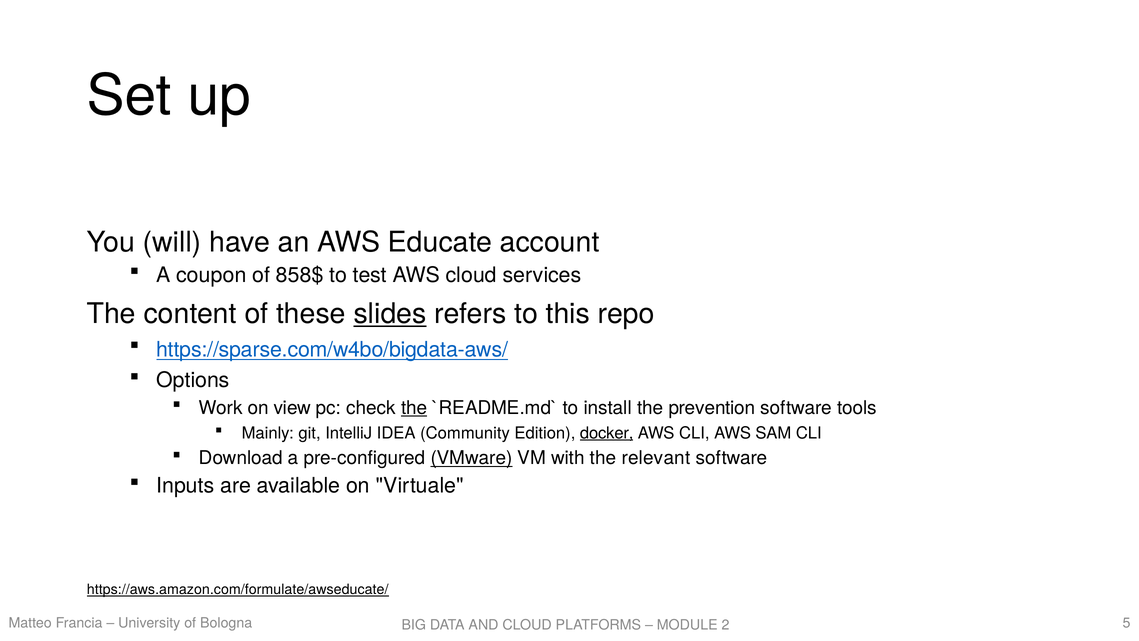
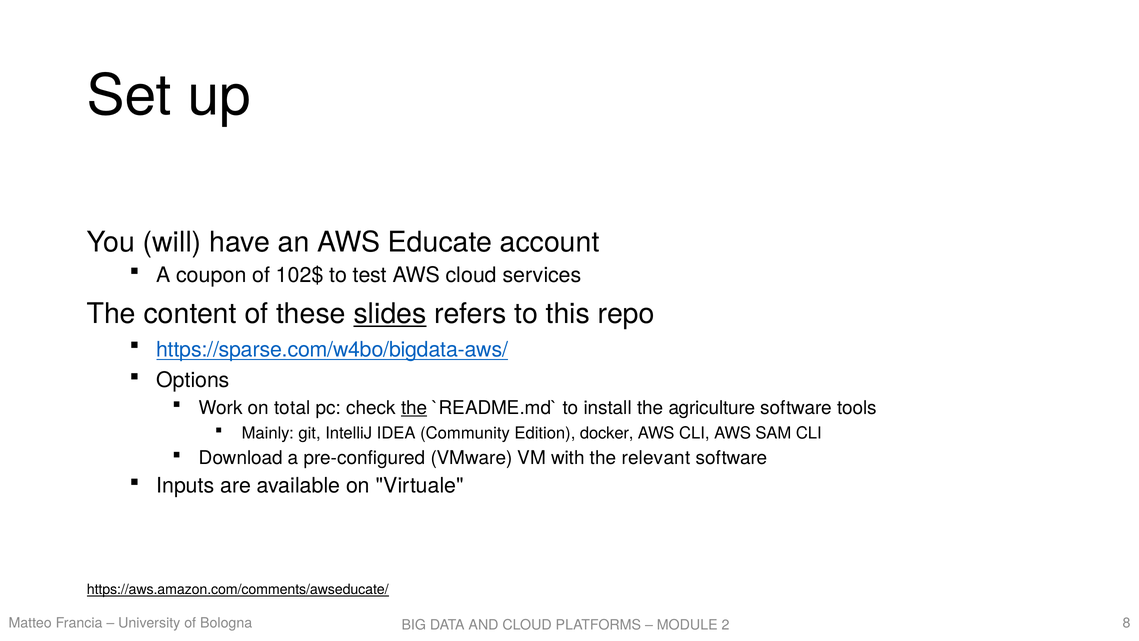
858$: 858$ -> 102$
view: view -> total
prevention: prevention -> agriculture
docker underline: present -> none
VMware underline: present -> none
https://aws.amazon.com/formulate/awseducate/: https://aws.amazon.com/formulate/awseducate/ -> https://aws.amazon.com/comments/awseducate/
5: 5 -> 8
